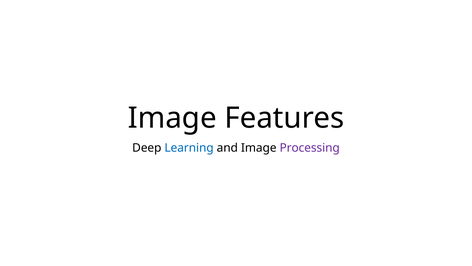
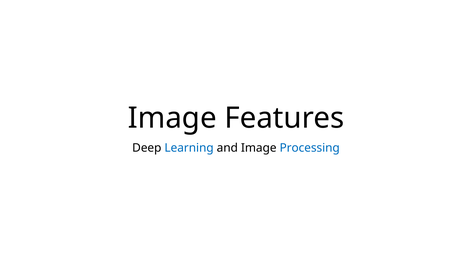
Processing colour: purple -> blue
